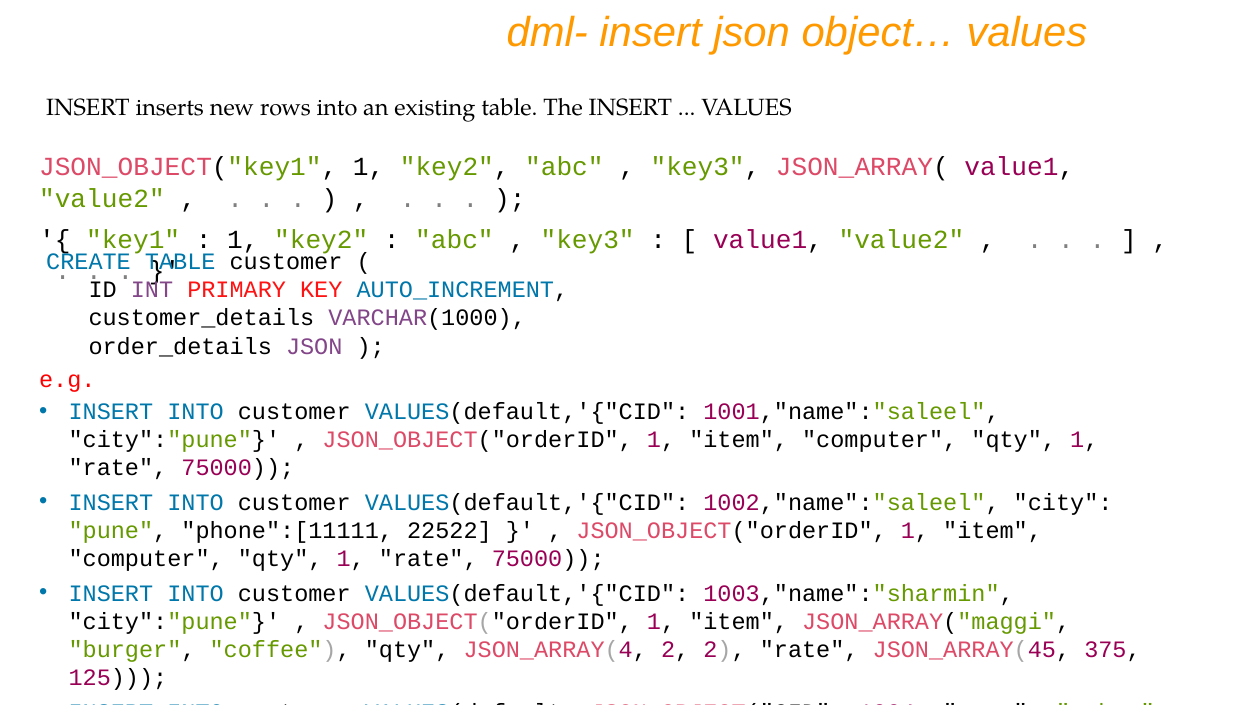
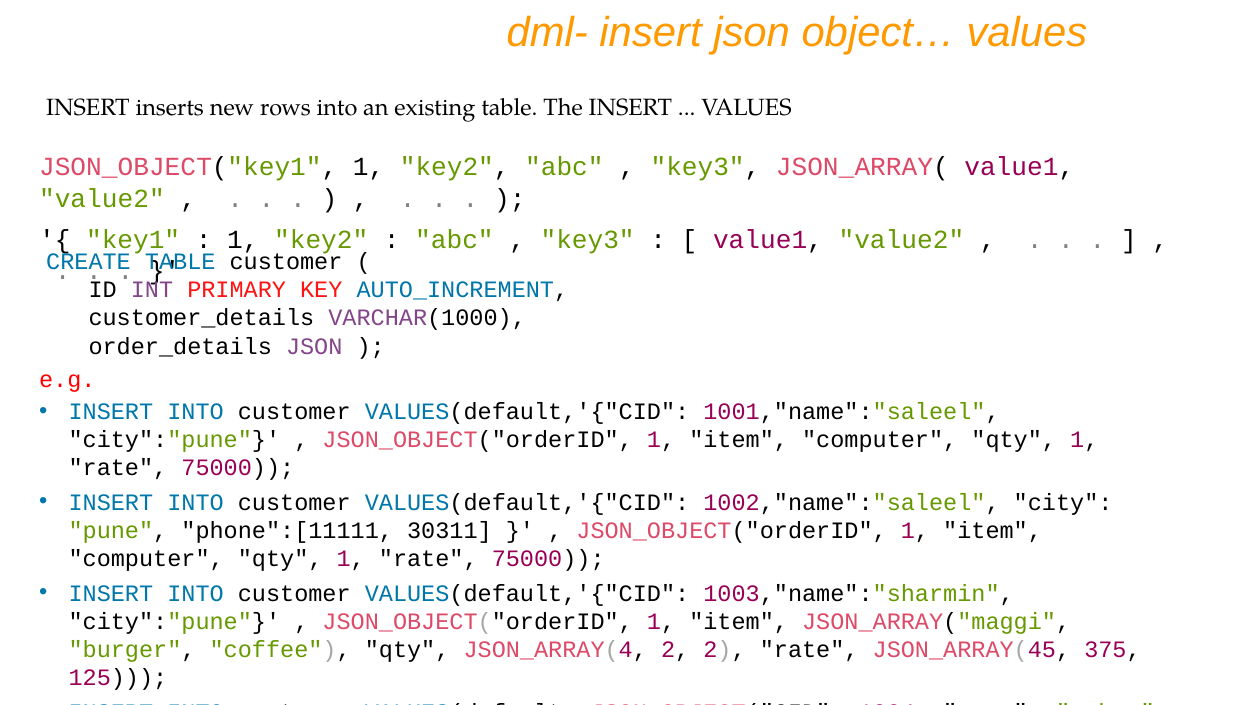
22522: 22522 -> 30311
